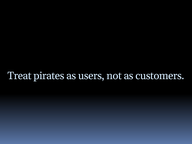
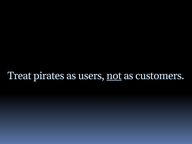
not underline: none -> present
